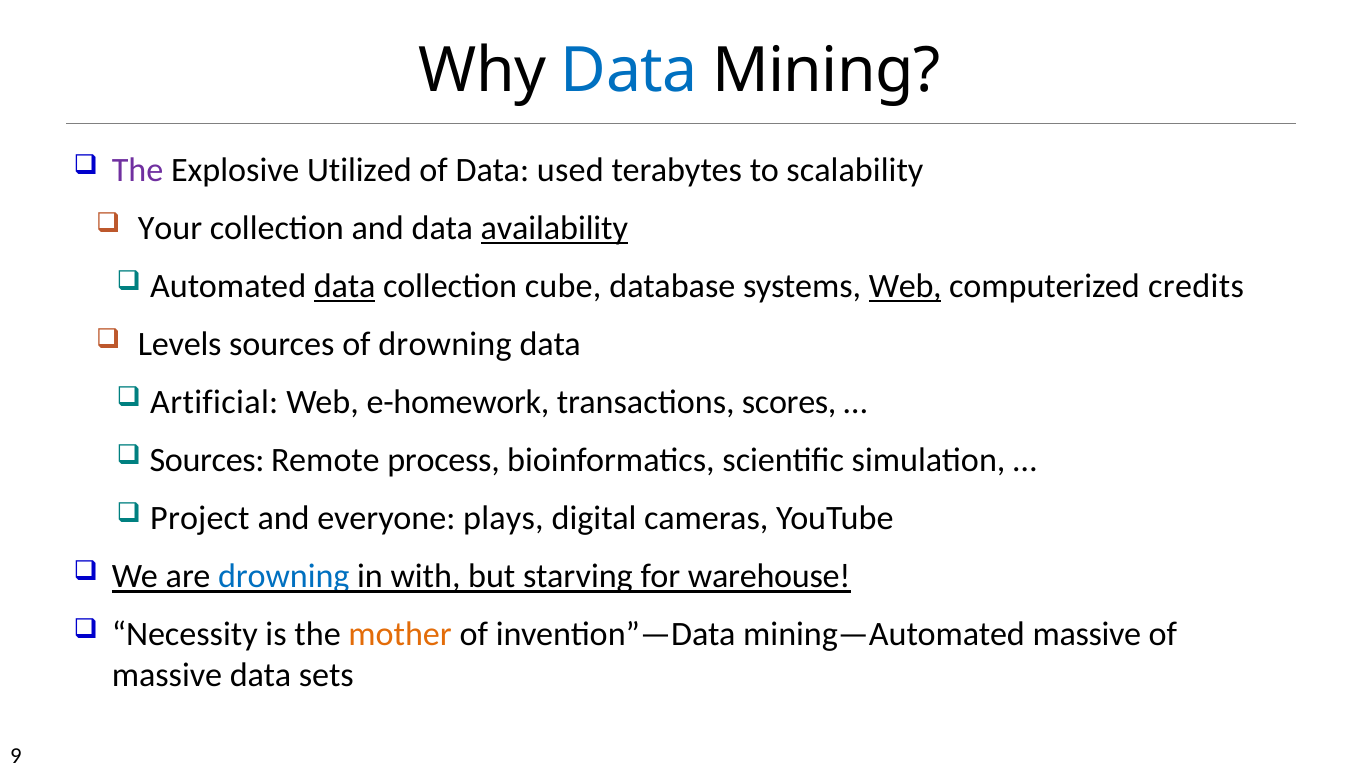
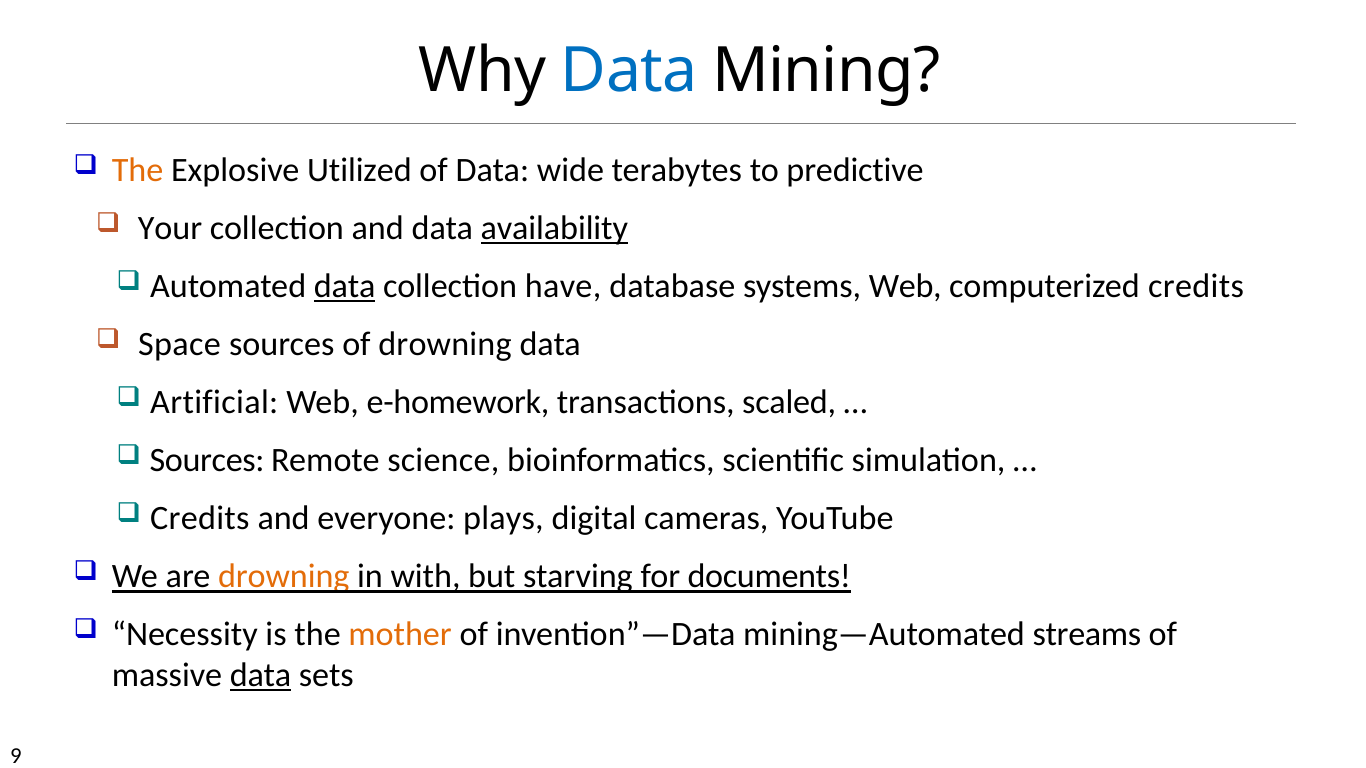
The at (138, 170) colour: purple -> orange
used: used -> wide
scalability: scalability -> predictive
cube: cube -> have
Web at (905, 286) underline: present -> none
Levels: Levels -> Space
scores: scores -> scaled
process: process -> science
Project at (200, 519): Project -> Credits
drowning at (284, 577) colour: blue -> orange
warehouse: warehouse -> documents
mining—Automated massive: massive -> streams
data at (261, 676) underline: none -> present
